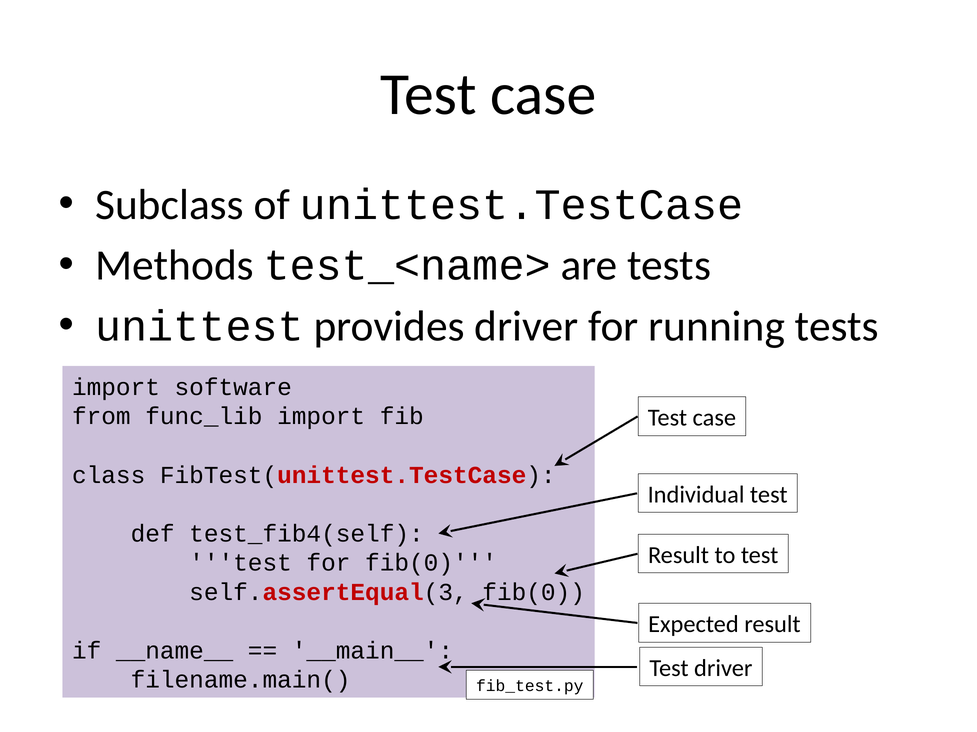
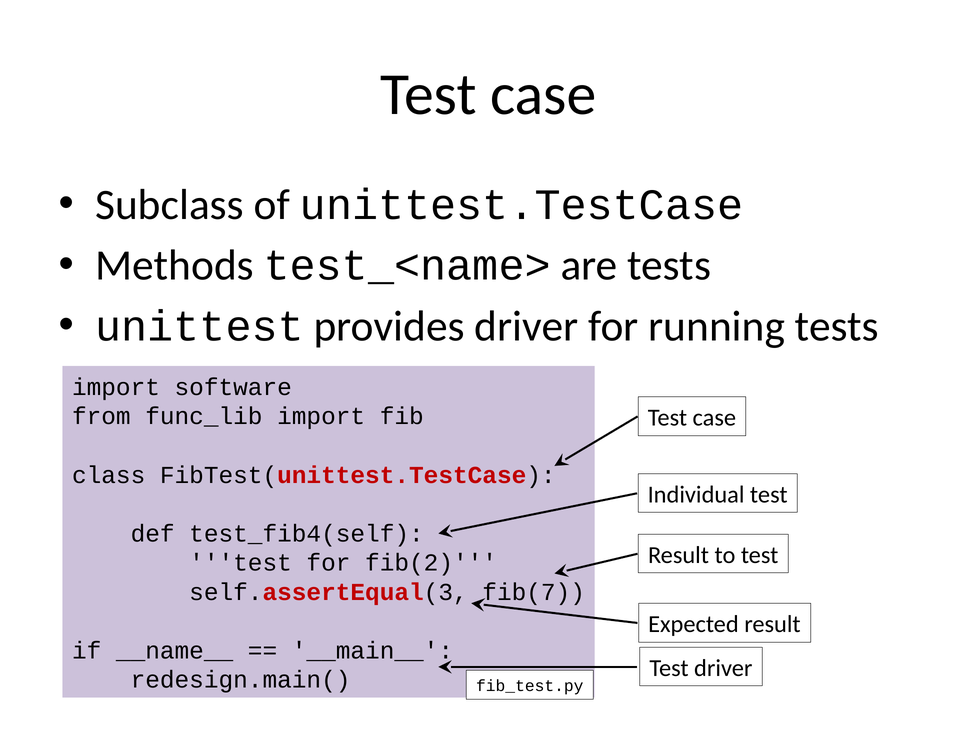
for fib(0: fib(0 -> fib(2
self.assertEqual(3 fib(0: fib(0 -> fib(7
filename.main(: filename.main( -> redesign.main(
